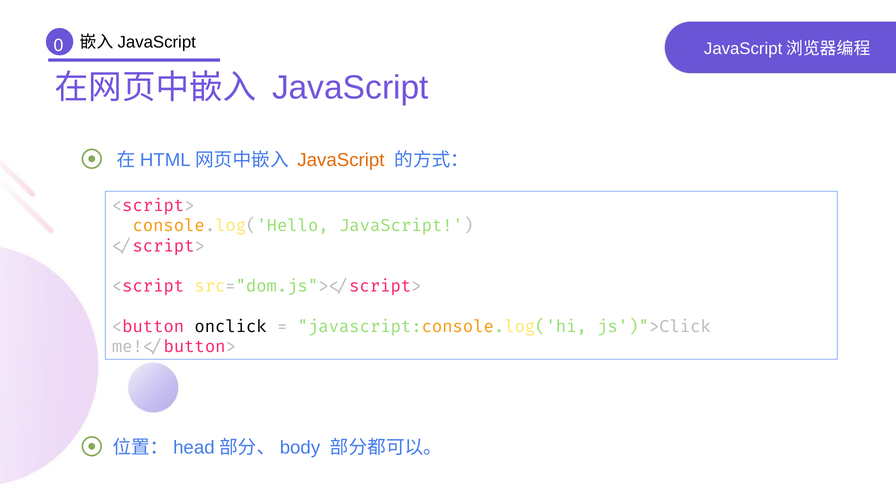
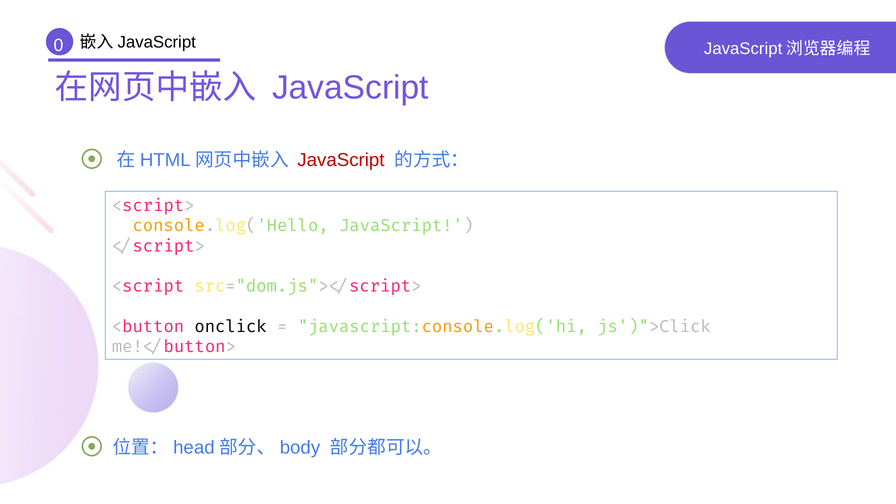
JavaScript at (341, 160) colour: orange -> red
